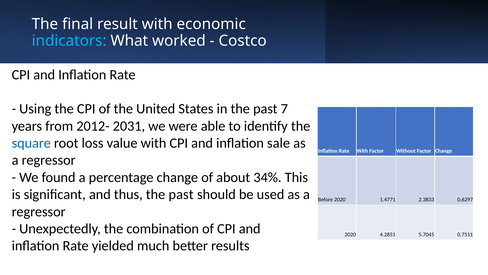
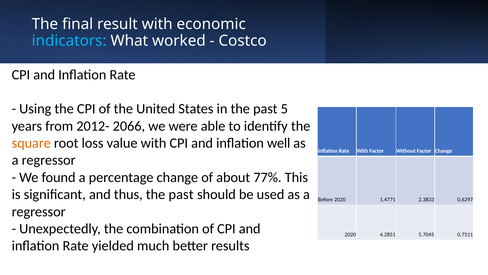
7: 7 -> 5
2031: 2031 -> 2066
square colour: blue -> orange
sale: sale -> well
34%: 34% -> 77%
